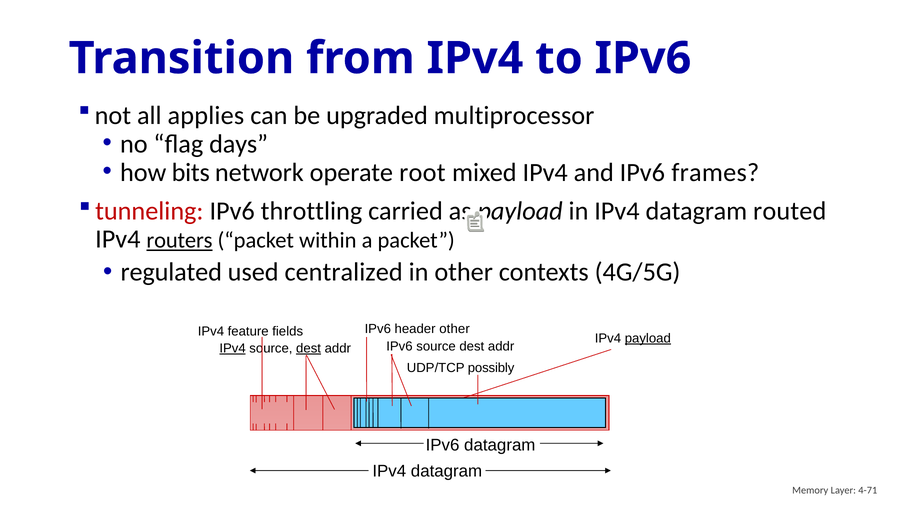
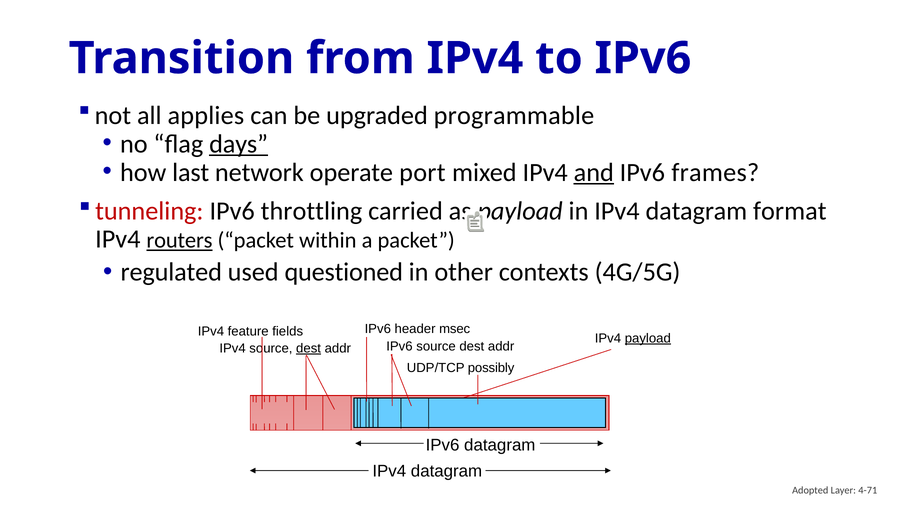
multiprocessor: multiprocessor -> programmable
days underline: none -> present
bits: bits -> last
root: root -> port
and underline: none -> present
routed: routed -> format
centralized: centralized -> questioned
header other: other -> msec
IPv4 at (233, 348) underline: present -> none
Memory: Memory -> Adopted
